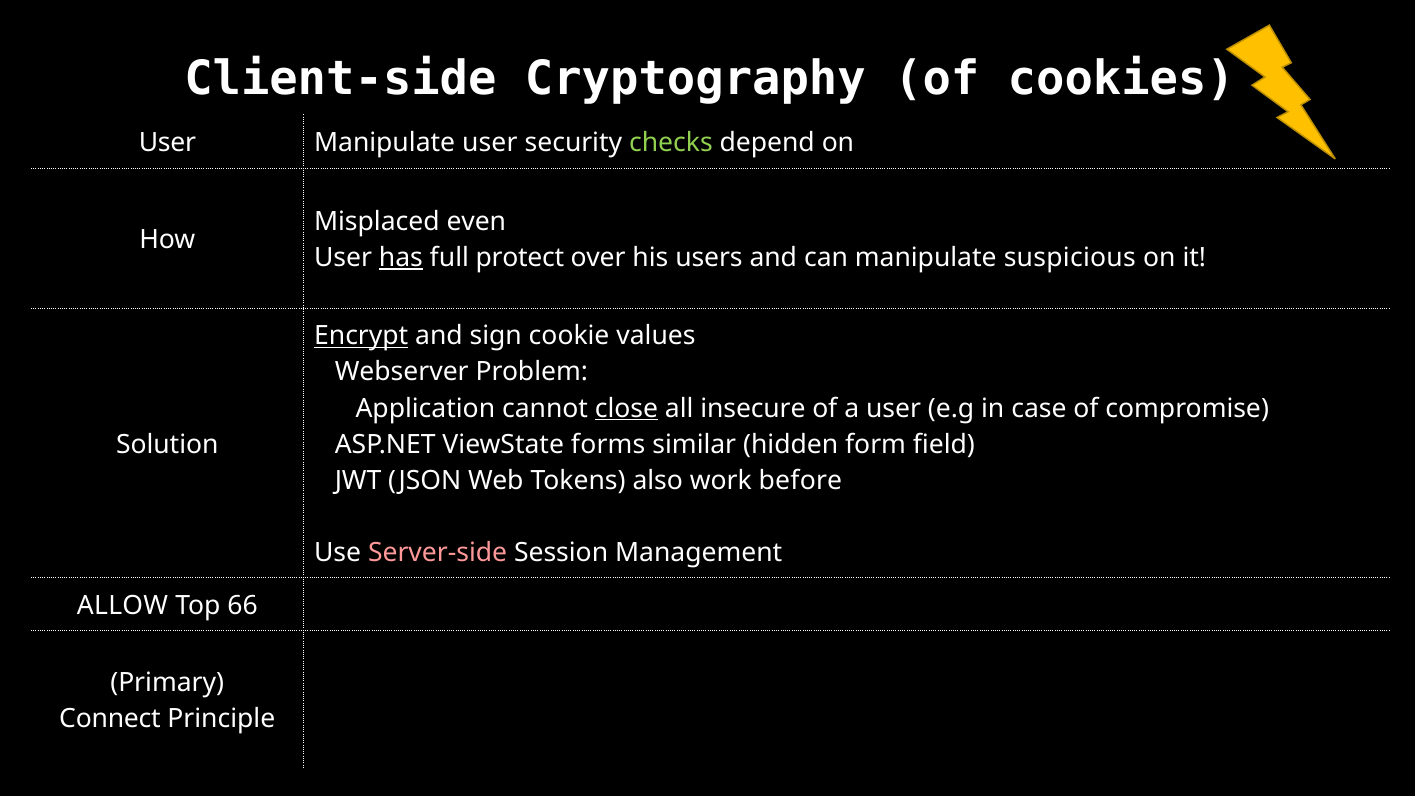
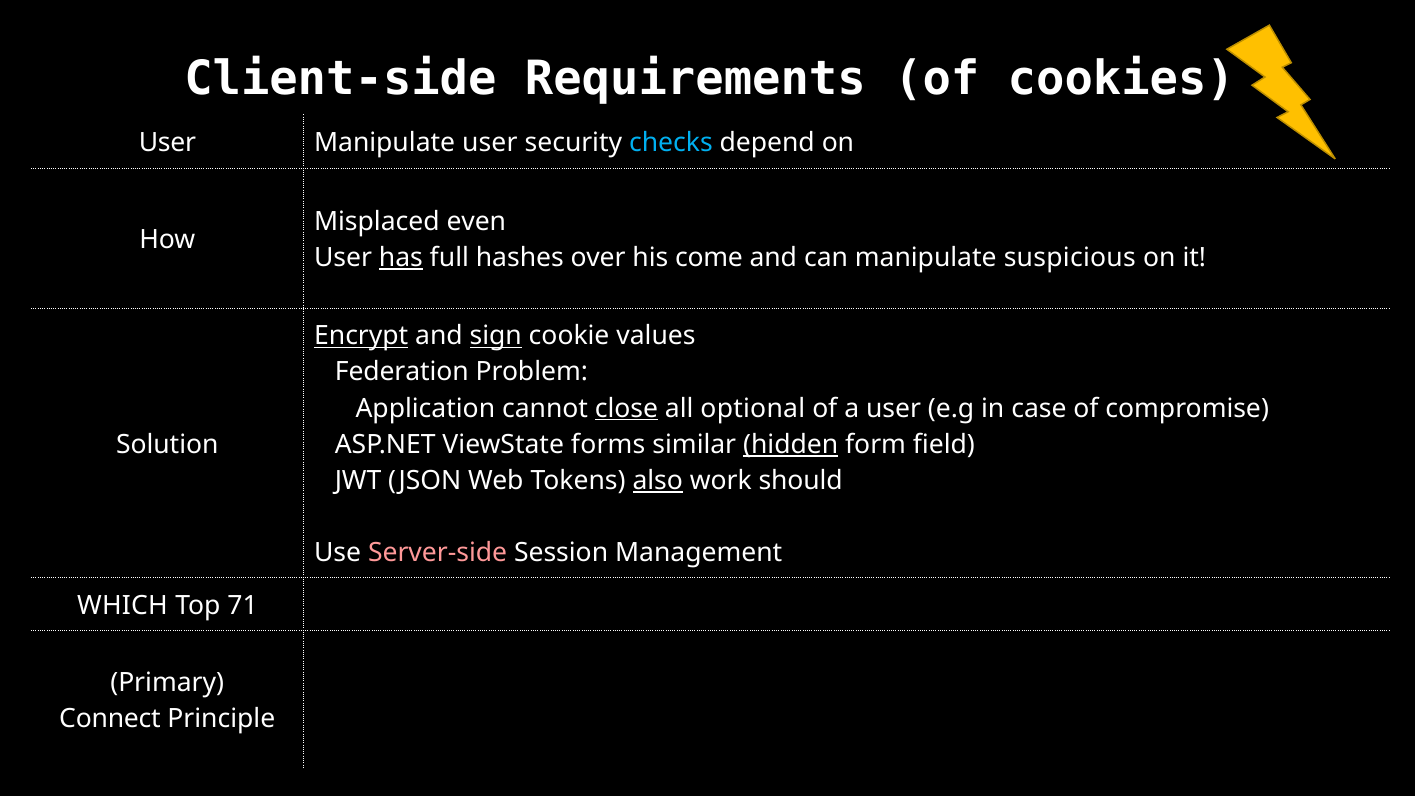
Cryptography: Cryptography -> Requirements
checks colour: light green -> light blue
protect: protect -> hashes
users: users -> come
sign underline: none -> present
Webserver: Webserver -> Federation
insecure: insecure -> optional
hidden underline: none -> present
also underline: none -> present
before: before -> should
ALLOW: ALLOW -> WHICH
66: 66 -> 71
